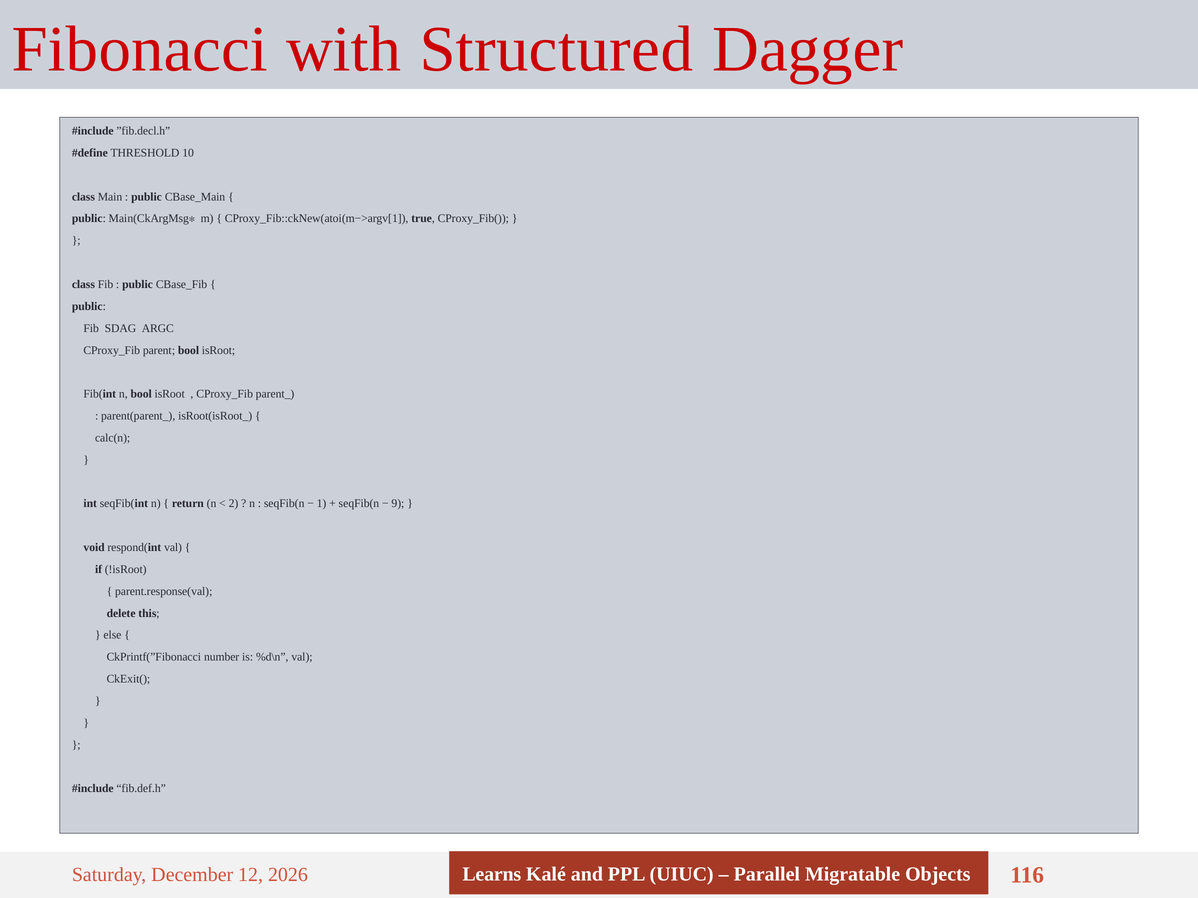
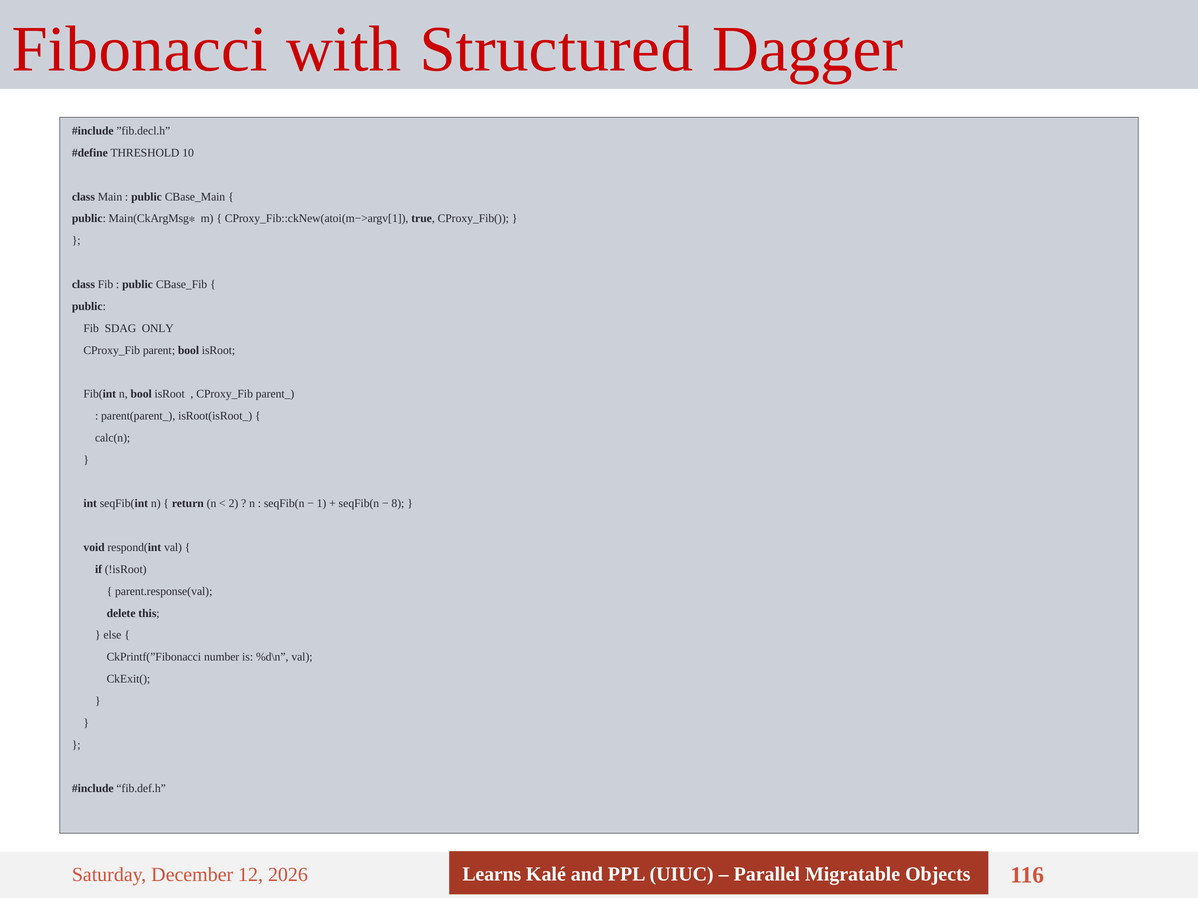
ARGC: ARGC -> ONLY
9: 9 -> 8
